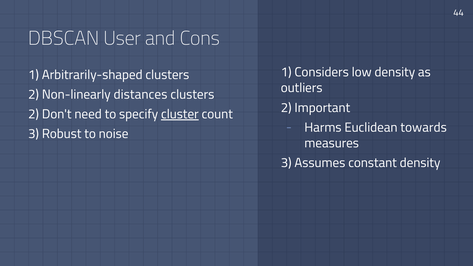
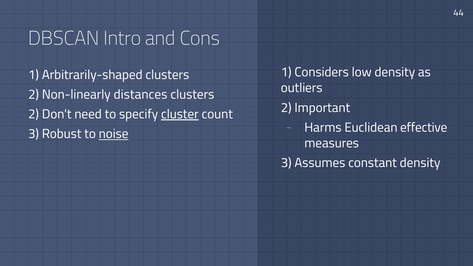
User: User -> Intro
towards: towards -> effective
noise underline: none -> present
